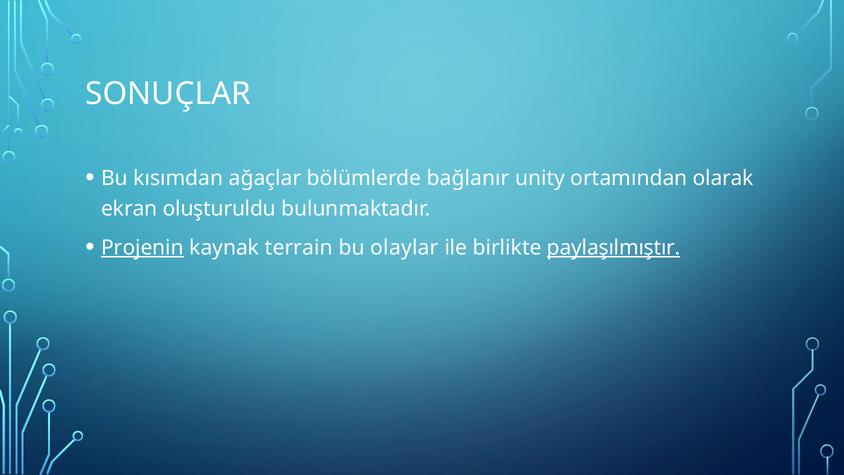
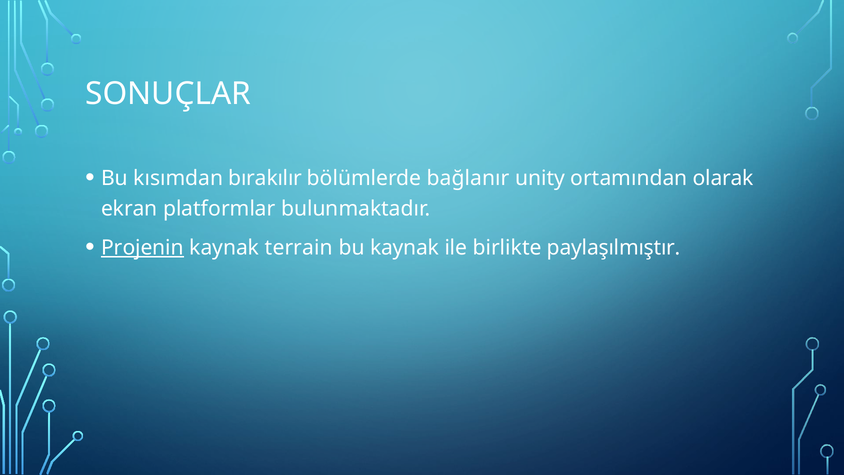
ağaçlar: ağaçlar -> bırakılır
oluşturuldu: oluşturuldu -> platformlar
bu olaylar: olaylar -> kaynak
paylaşılmıştır underline: present -> none
